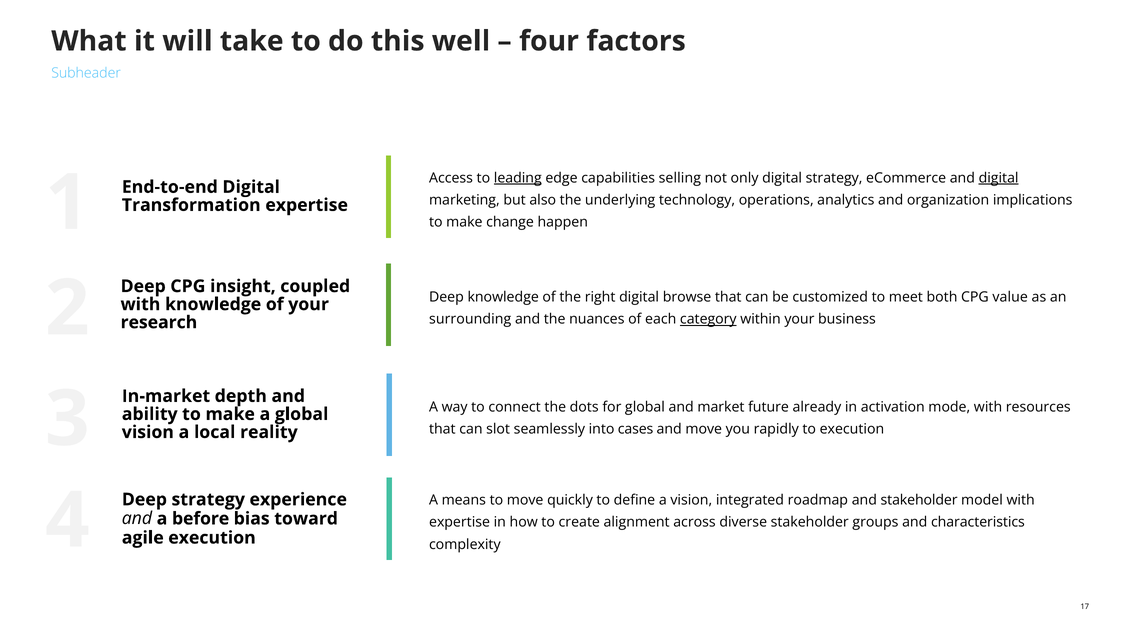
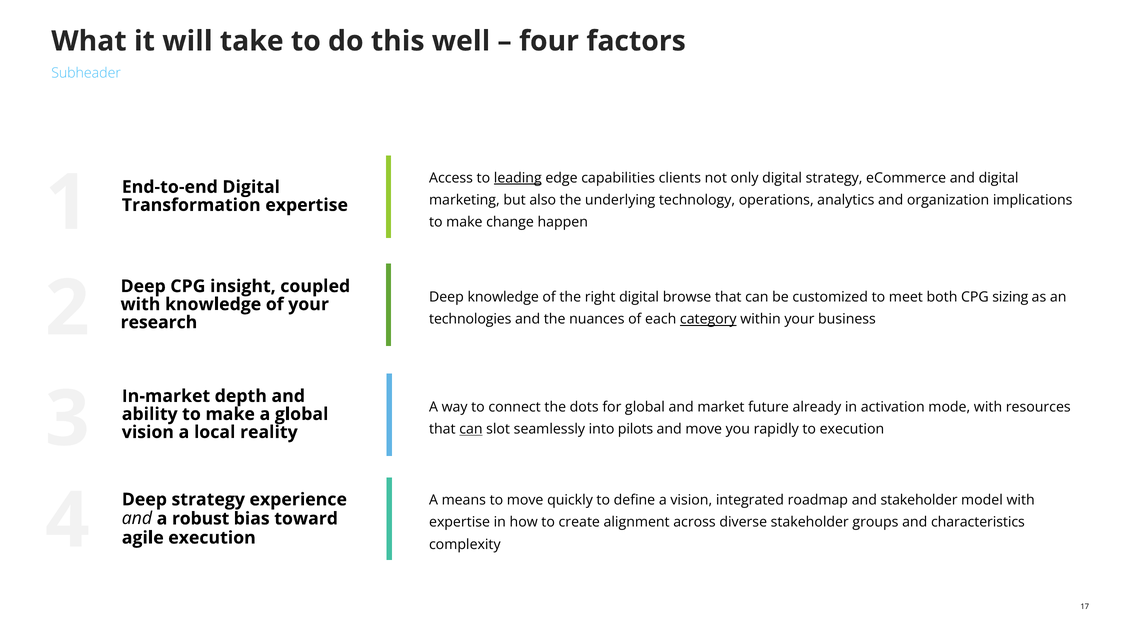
selling: selling -> clients
digital at (999, 178) underline: present -> none
value: value -> sizing
surrounding: surrounding -> technologies
can at (471, 429) underline: none -> present
cases: cases -> pilots
before: before -> robust
